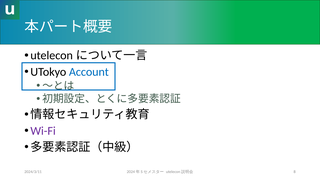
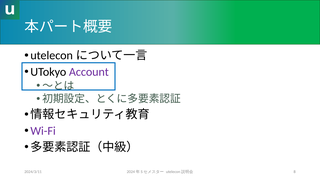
Account colour: blue -> purple
